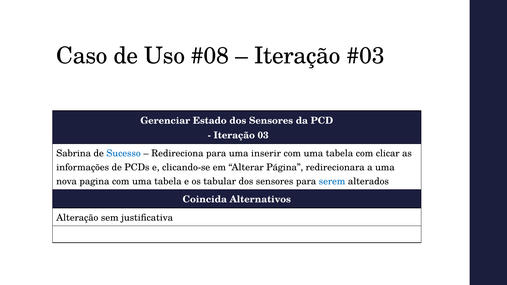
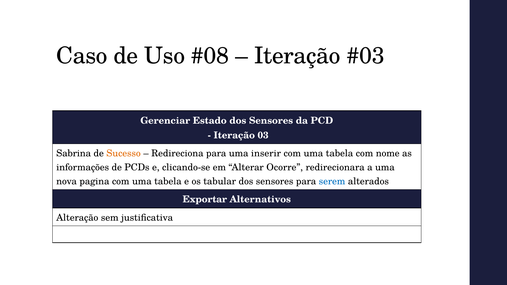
Sucesso colour: blue -> orange
clicar: clicar -> nome
Página: Página -> Ocorre
Coincida: Coincida -> Exportar
